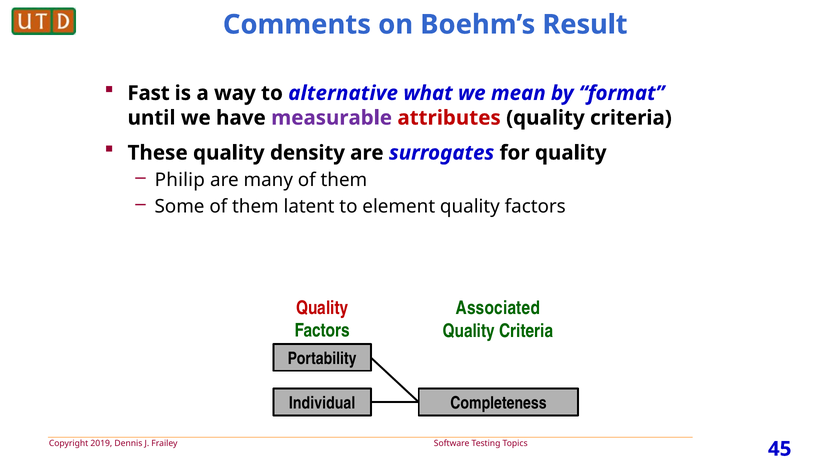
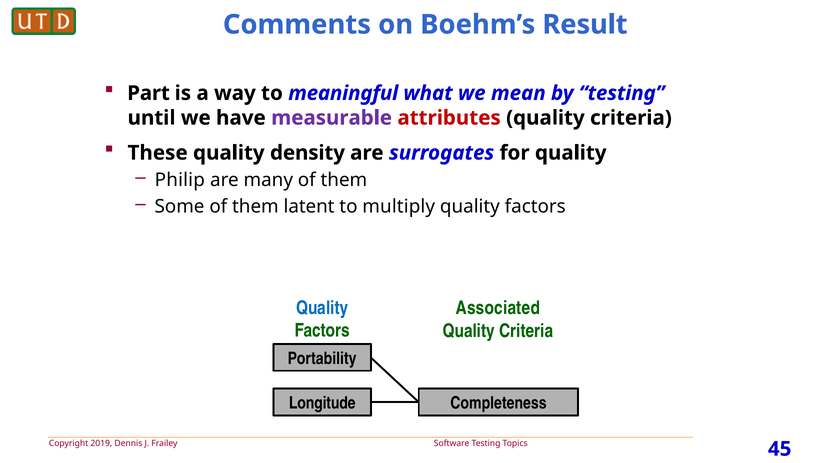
Fast: Fast -> Part
alternative: alternative -> meaningful
by format: format -> testing
element: element -> multiply
Quality at (322, 308) colour: red -> blue
Individual: Individual -> Longitude
